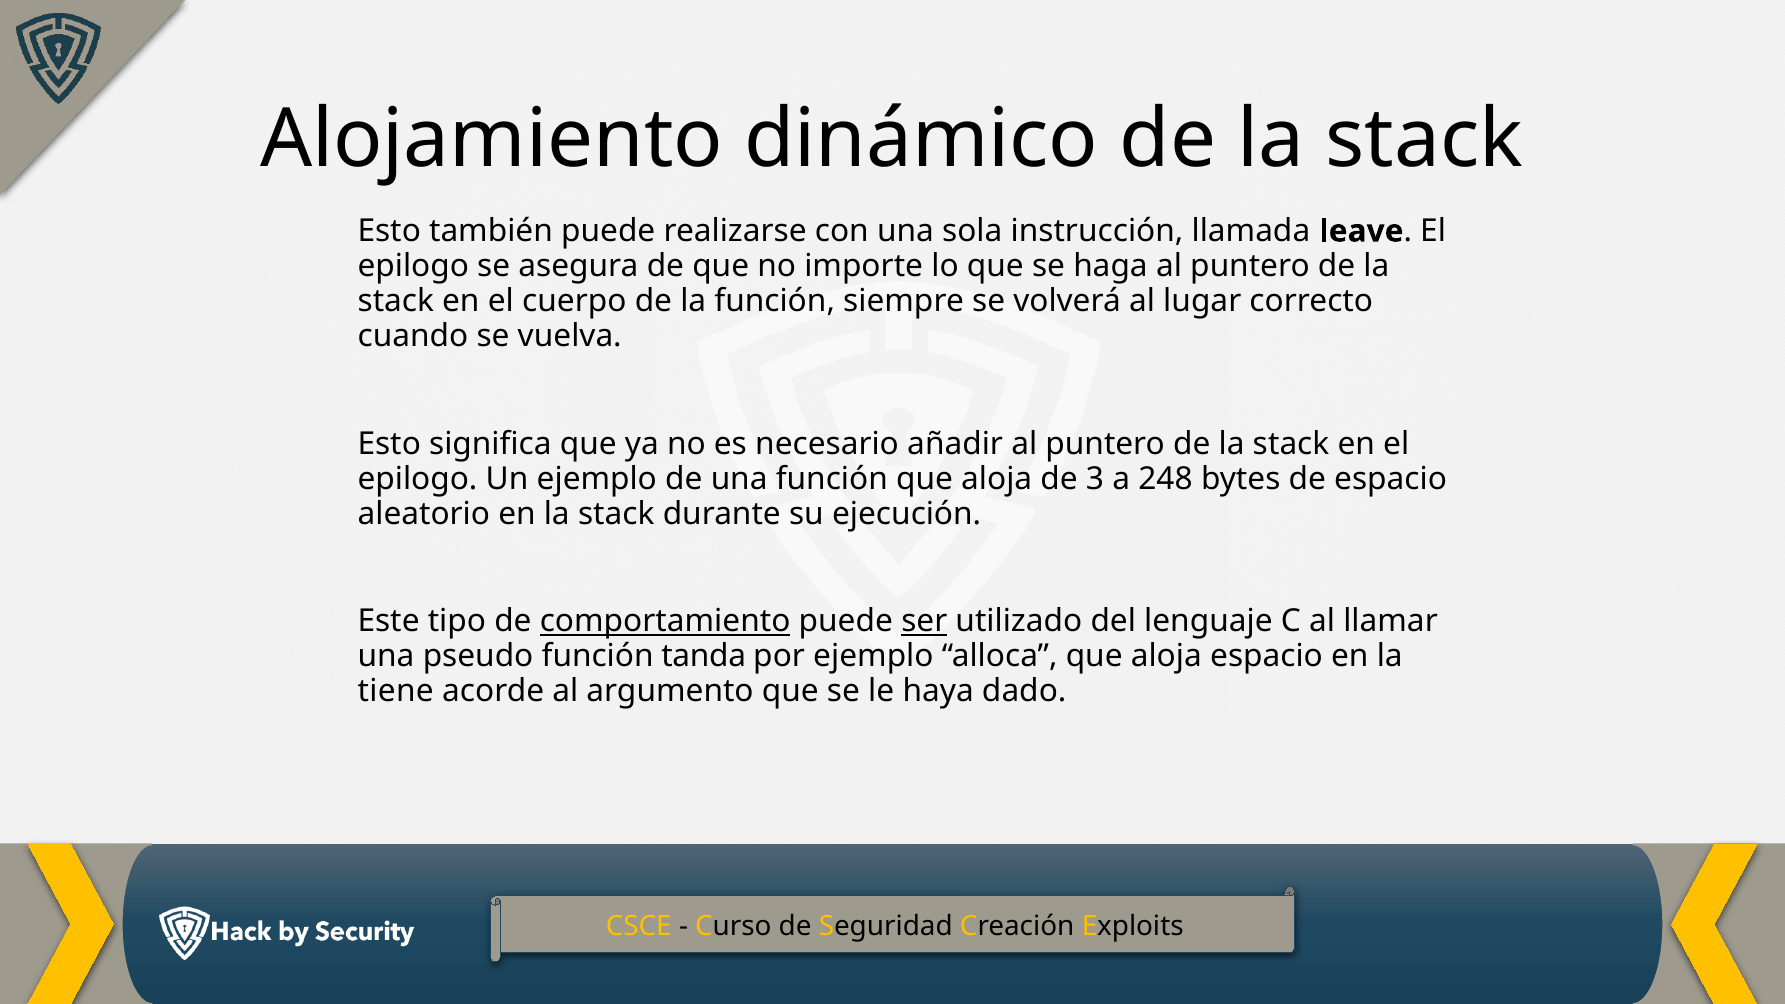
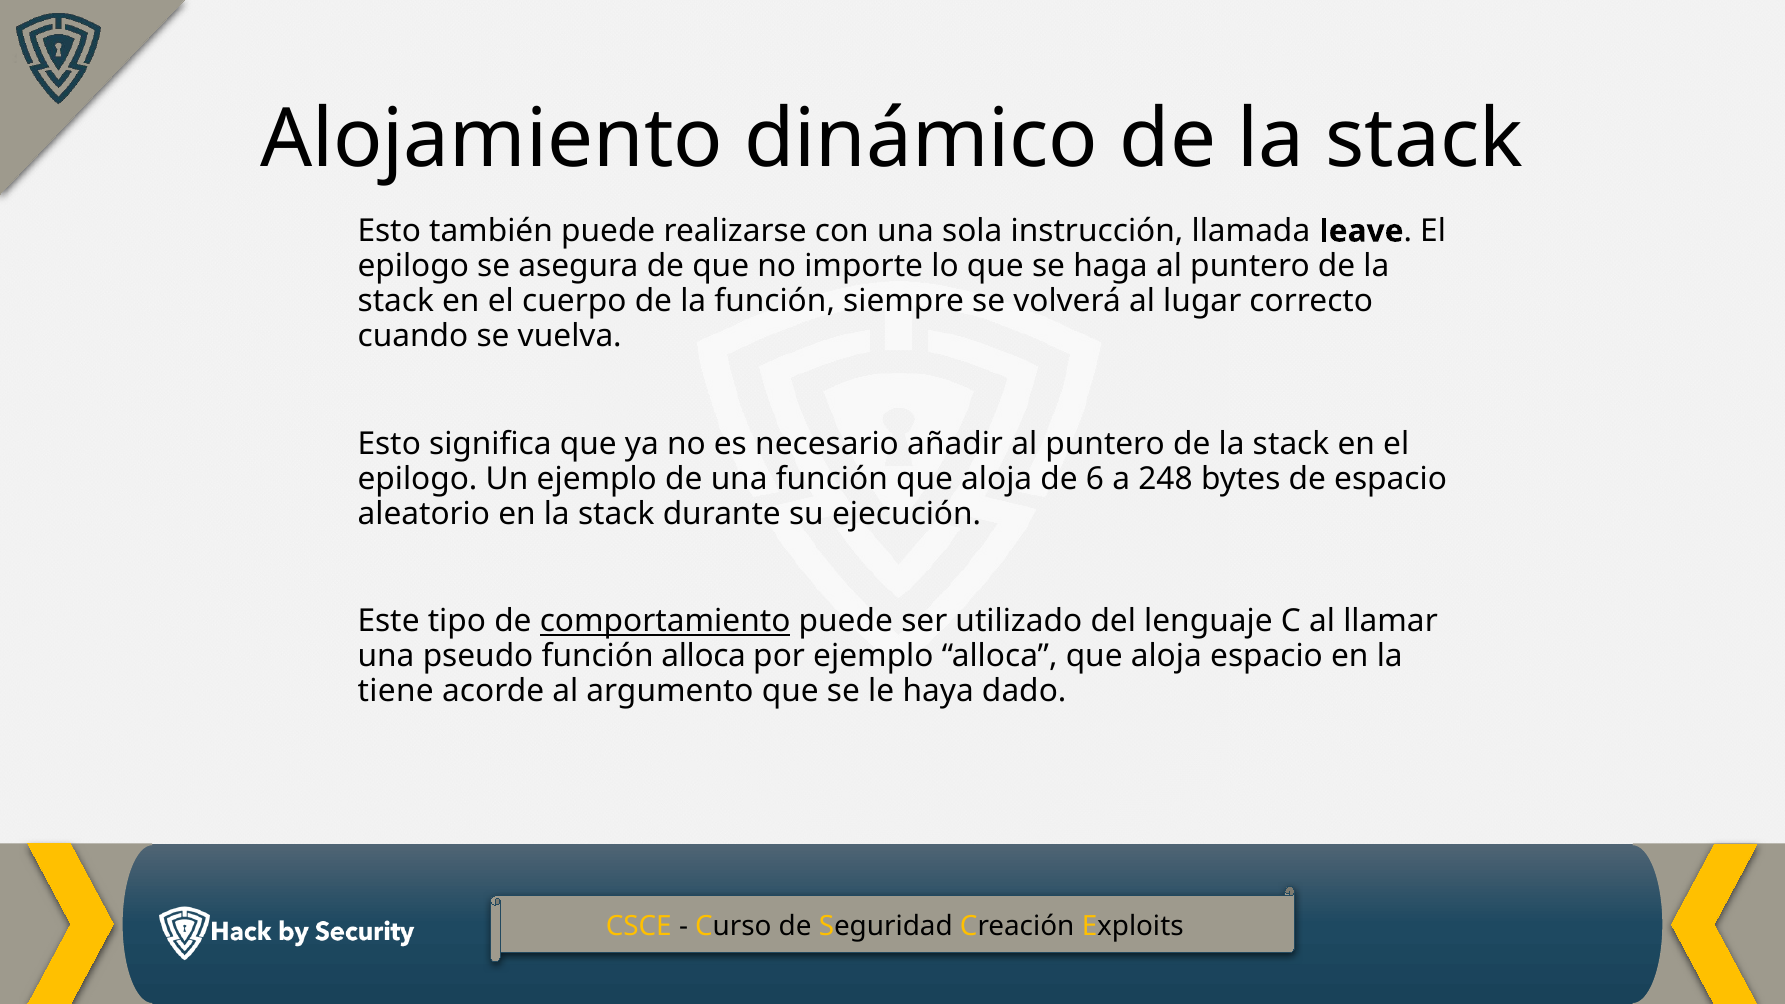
3: 3 -> 6
ser underline: present -> none
función tanda: tanda -> alloca
